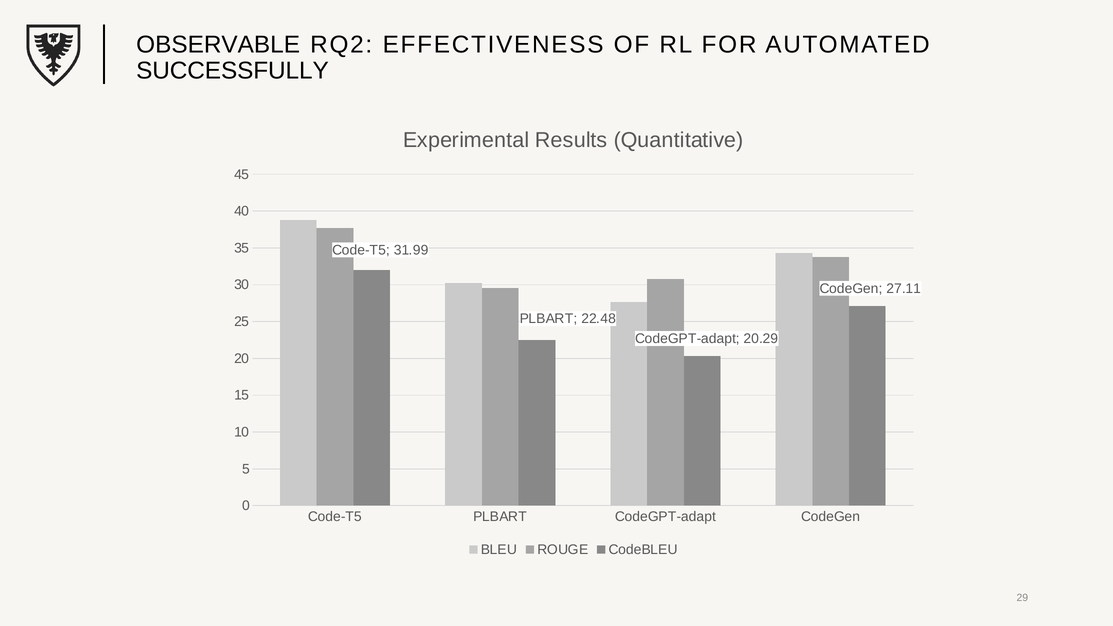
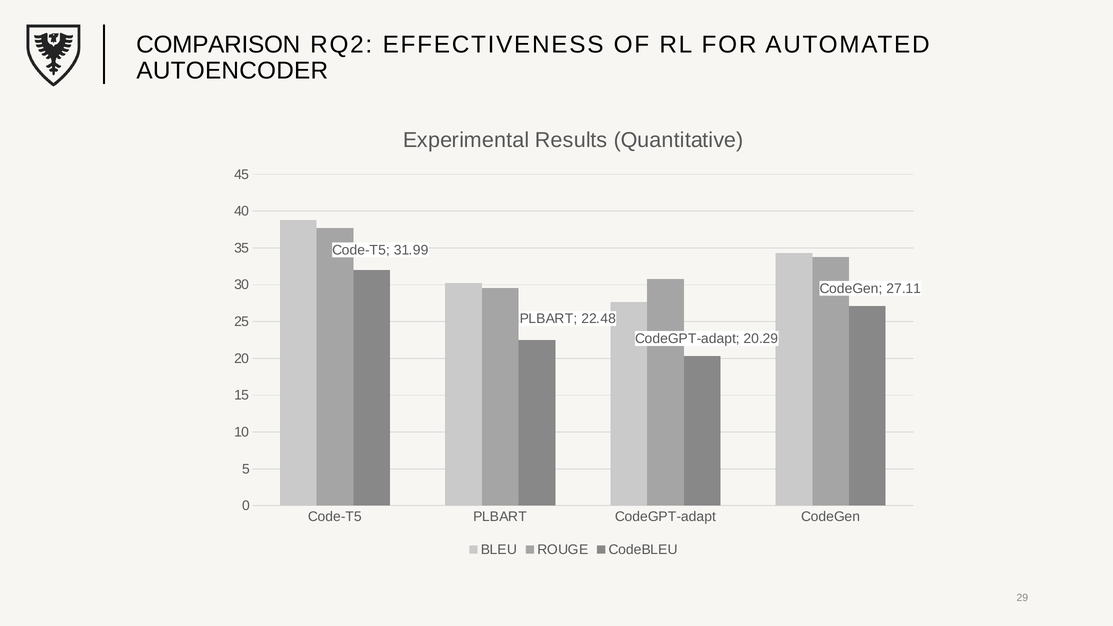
OBSERVABLE: OBSERVABLE -> COMPARISON
SUCCESSFULLY: SUCCESSFULLY -> AUTOENCODER
